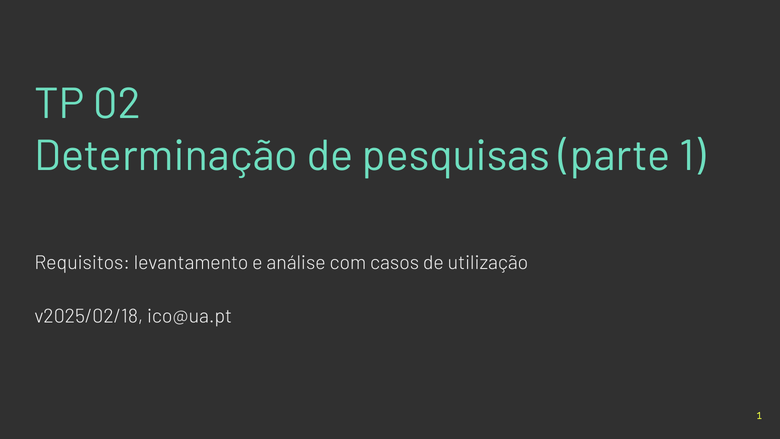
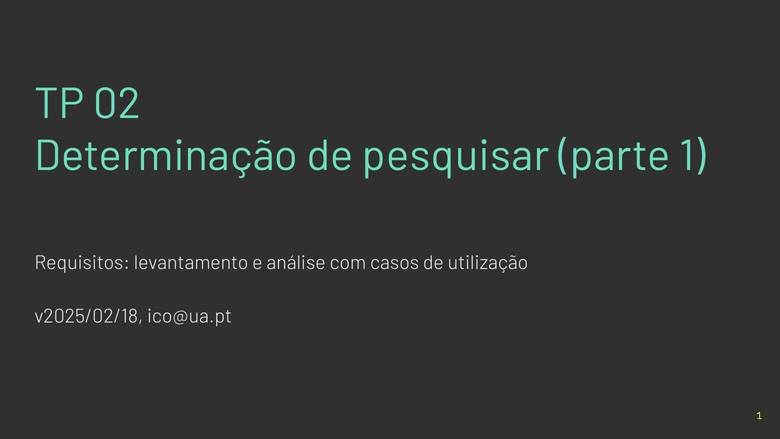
pesquisas: pesquisas -> pesquisar
